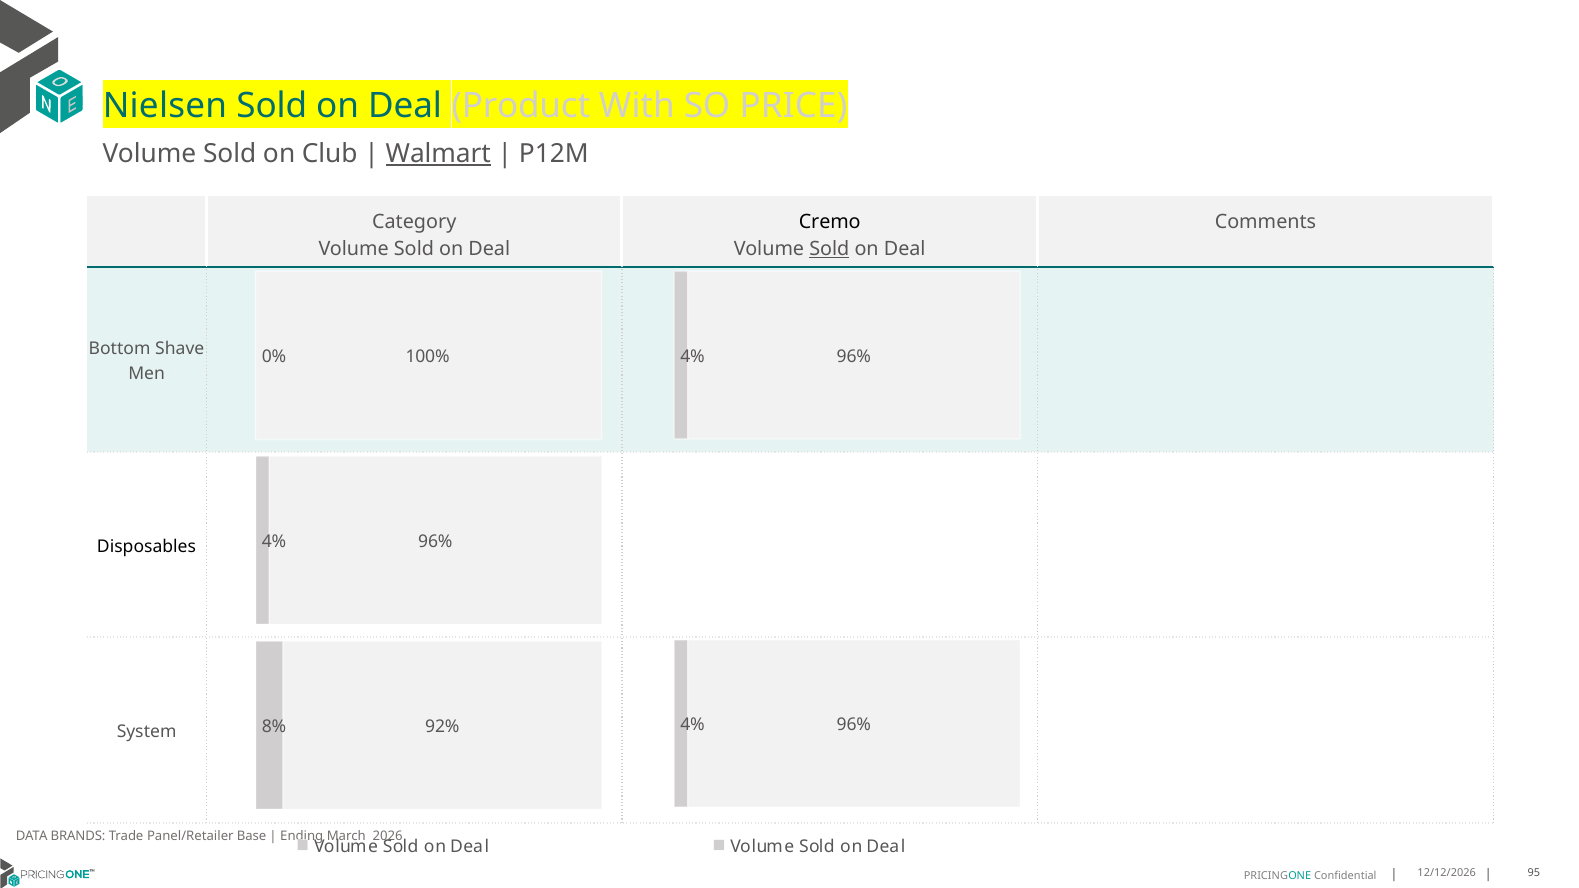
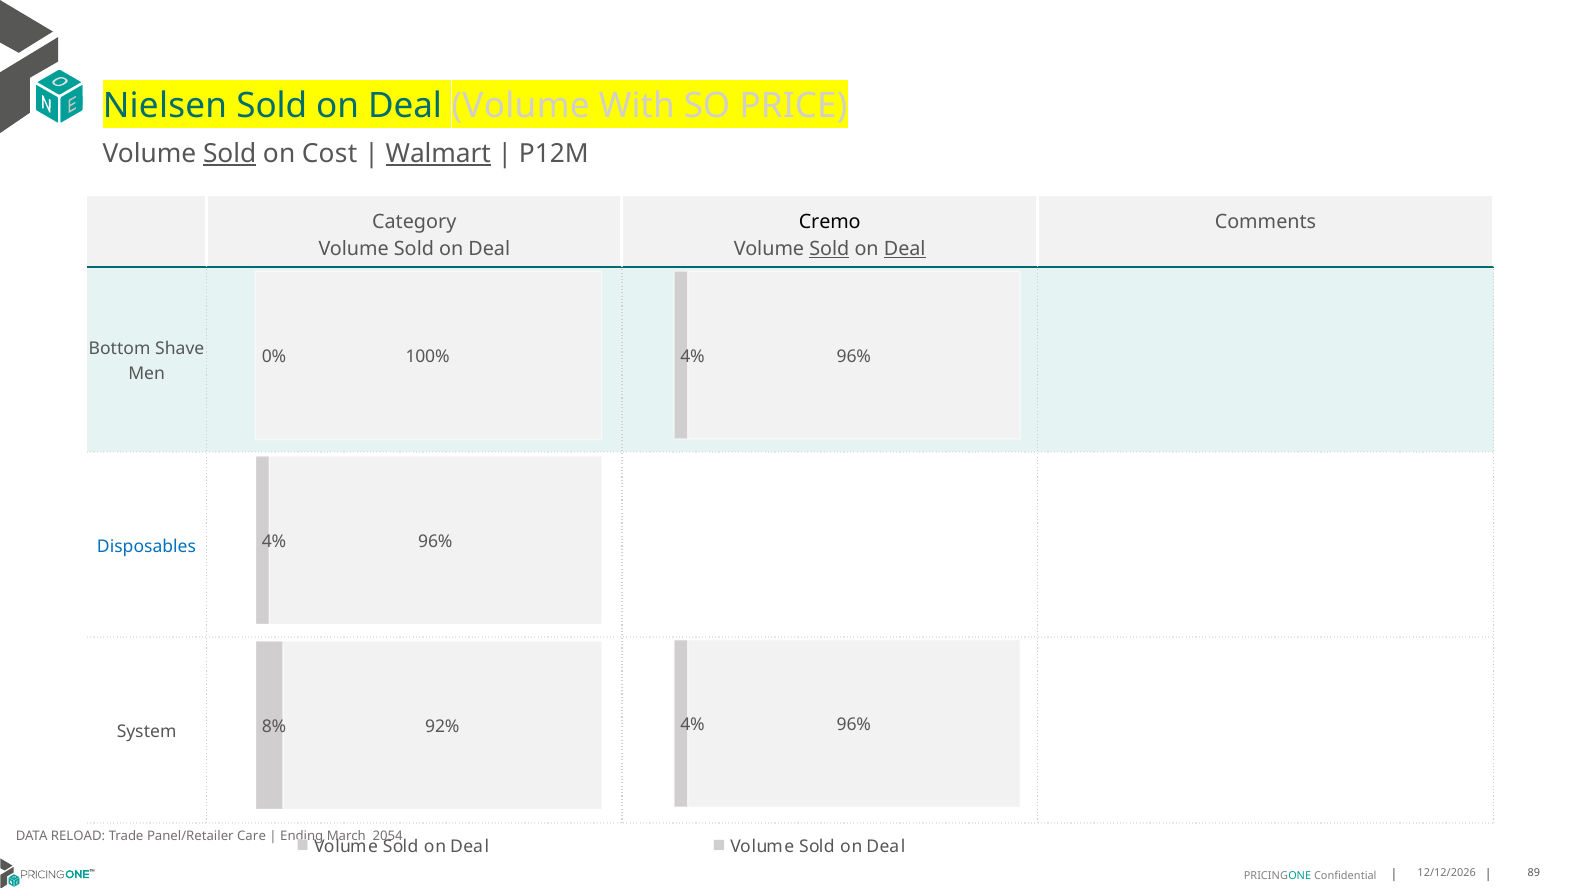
Deal Product: Product -> Volume
Sold at (230, 154) underline: none -> present
Club: Club -> Cost
Deal at (905, 249) underline: none -> present
Disposables colour: black -> blue
BRANDS: BRANDS -> RELOAD
Base: Base -> Care
2026: 2026 -> 2054
95: 95 -> 89
